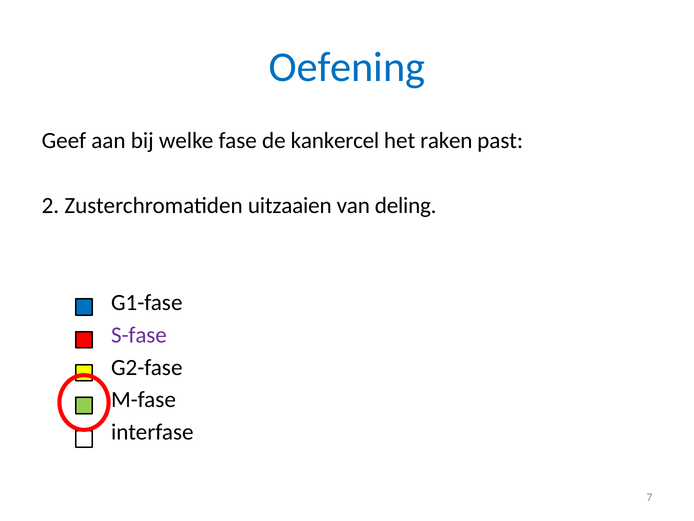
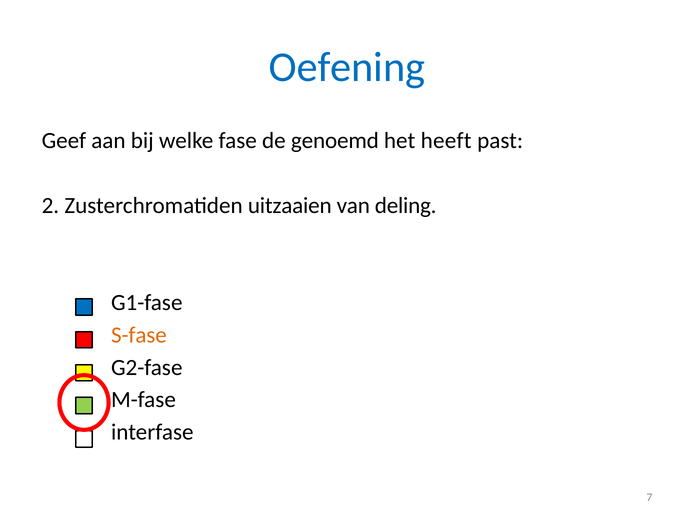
kankercel: kankercel -> genoemd
raken: raken -> heeft
S-fase colour: purple -> orange
